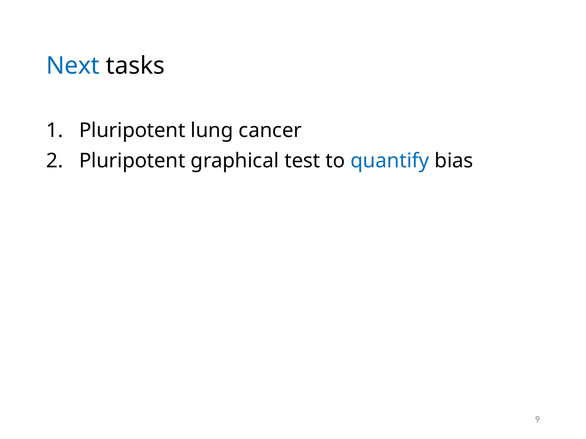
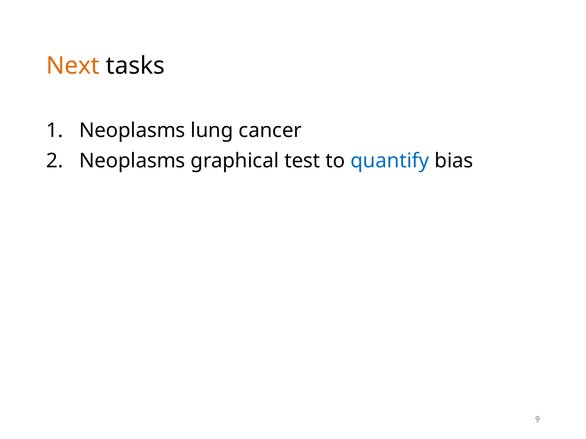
Next colour: blue -> orange
Pluripotent at (132, 131): Pluripotent -> Neoplasms
Pluripotent at (132, 161): Pluripotent -> Neoplasms
